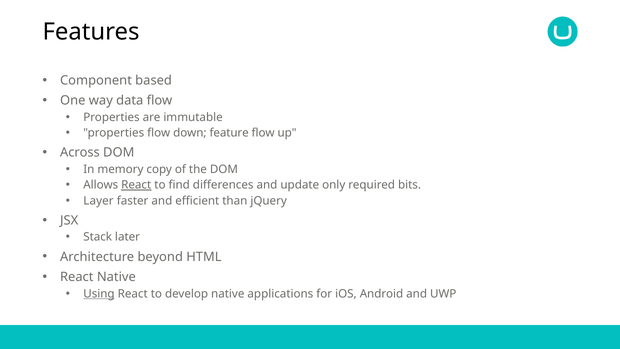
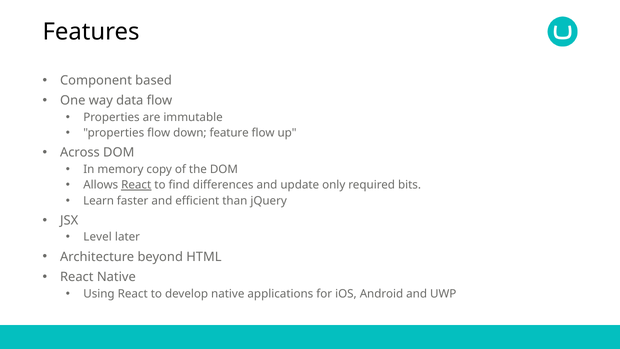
Layer: Layer -> Learn
Stack: Stack -> Level
Using underline: present -> none
